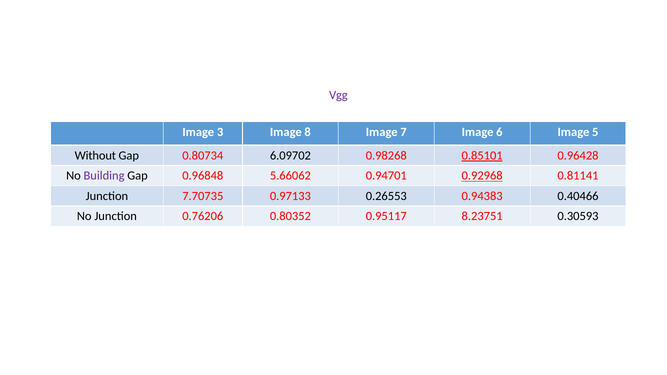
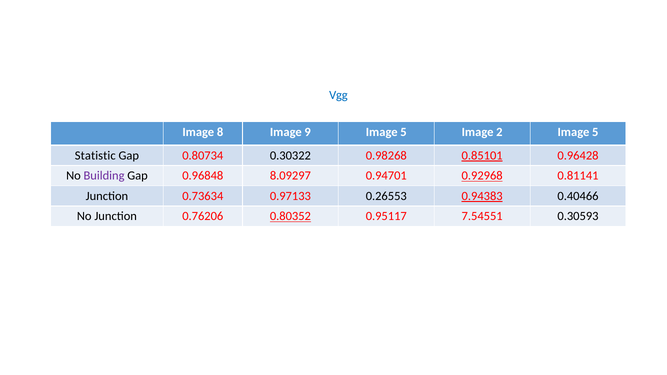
Vgg colour: purple -> blue
3: 3 -> 8
8: 8 -> 9
7 at (404, 132): 7 -> 5
6: 6 -> 2
Without: Without -> Statistic
6.09702: 6.09702 -> 0.30322
5.66062: 5.66062 -> 8.09297
7.70735: 7.70735 -> 0.73634
0.94383 underline: none -> present
0.80352 underline: none -> present
8.23751: 8.23751 -> 7.54551
